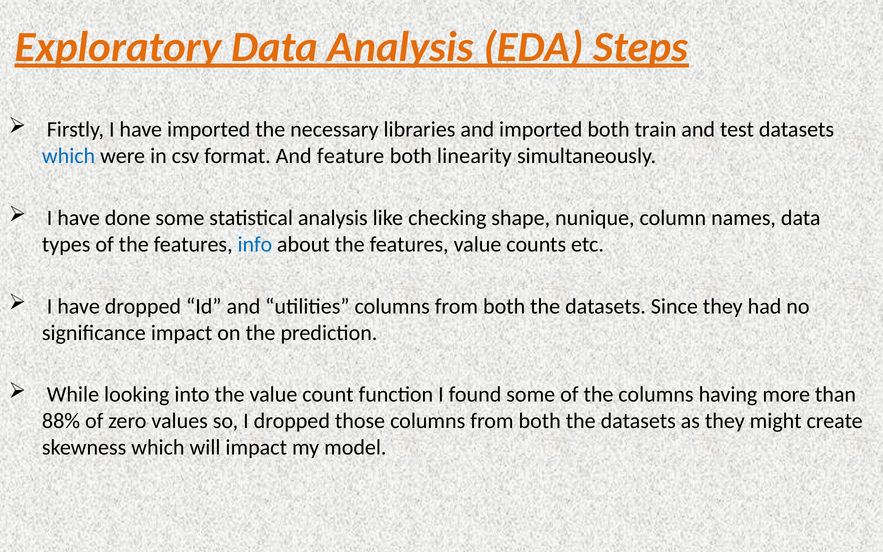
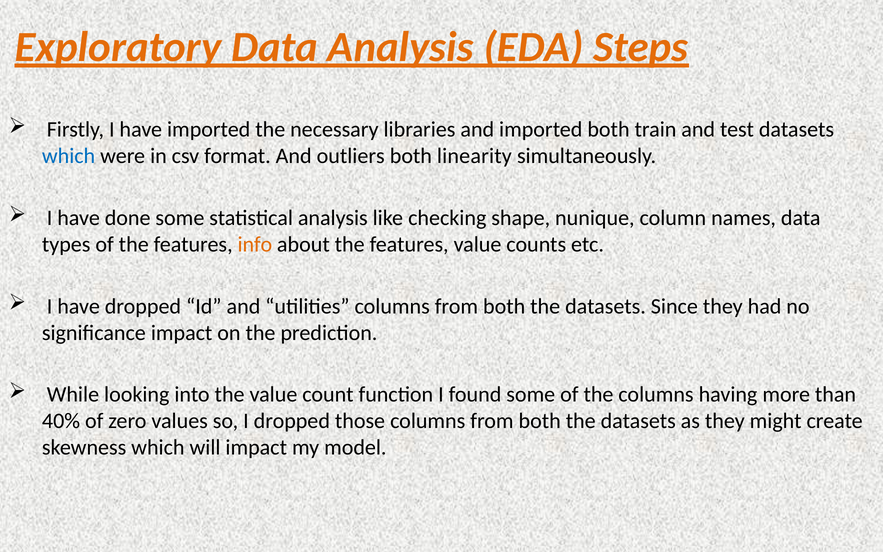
feature: feature -> outliers
info colour: blue -> orange
88%: 88% -> 40%
